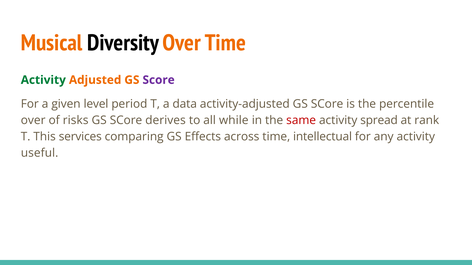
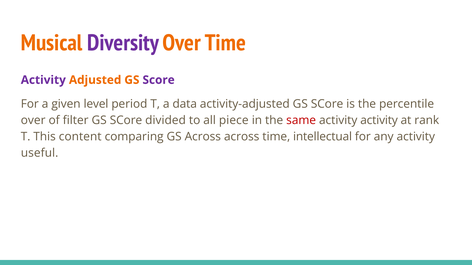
Diversity colour: black -> purple
Activity at (43, 80) colour: green -> purple
risks: risks -> filter
derives: derives -> divided
while: while -> piece
activity spread: spread -> activity
services: services -> content
GS Effects: Effects -> Across
